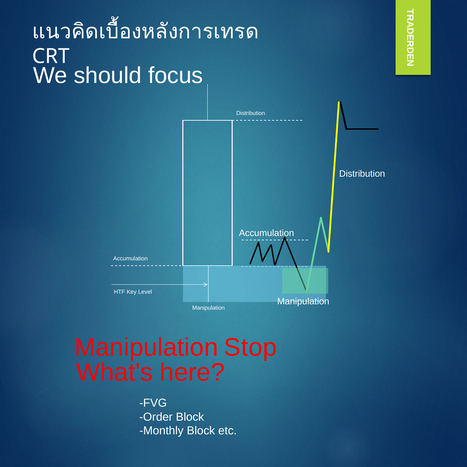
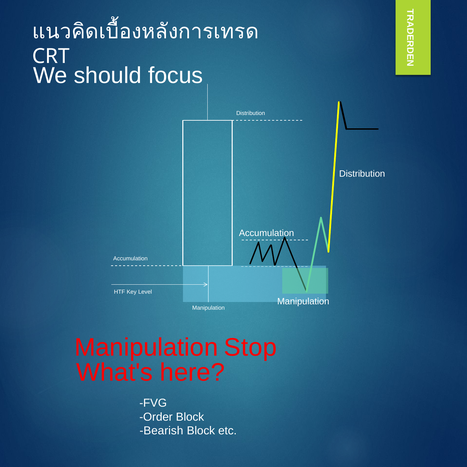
Monthly: Monthly -> Bearish
